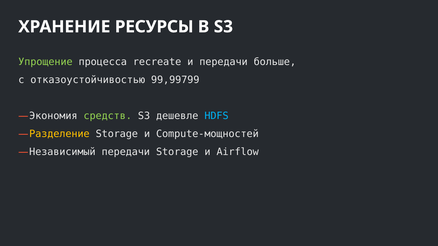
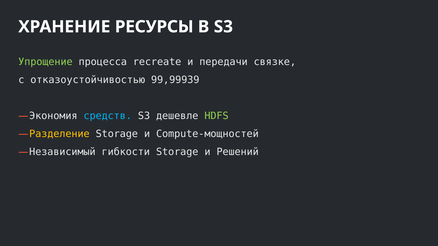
больше: больше -> связке
99,99799: 99,99799 -> 99,99939
средств colour: light green -> light blue
HDFS colour: light blue -> light green
Независимый передачи: передачи -> гибкости
Airflow: Airflow -> Решений
